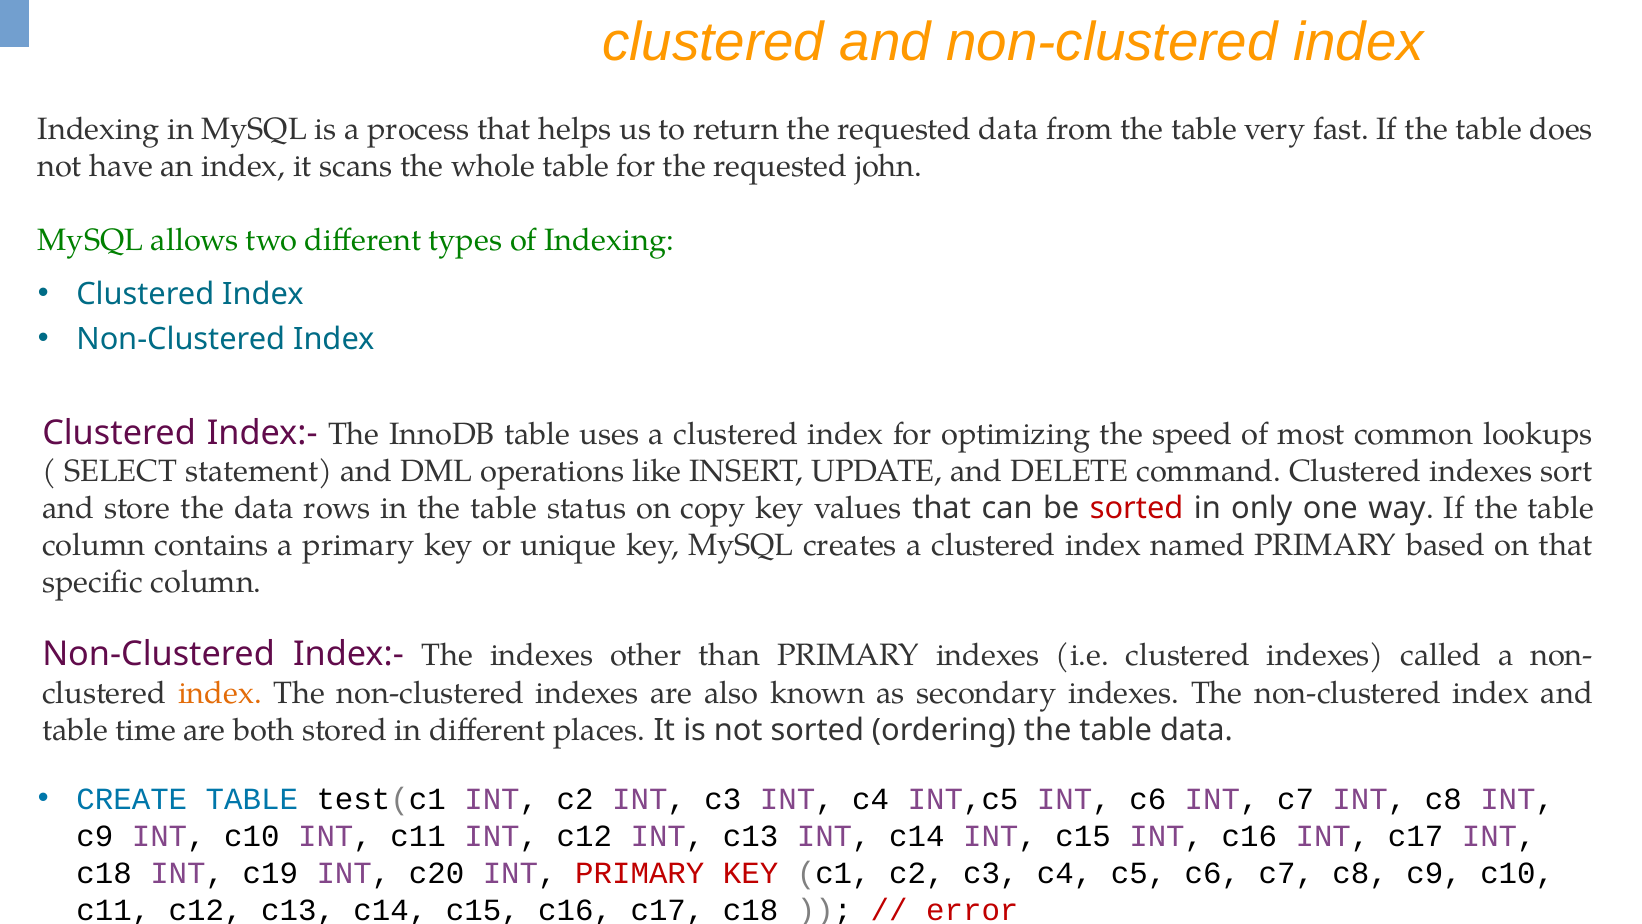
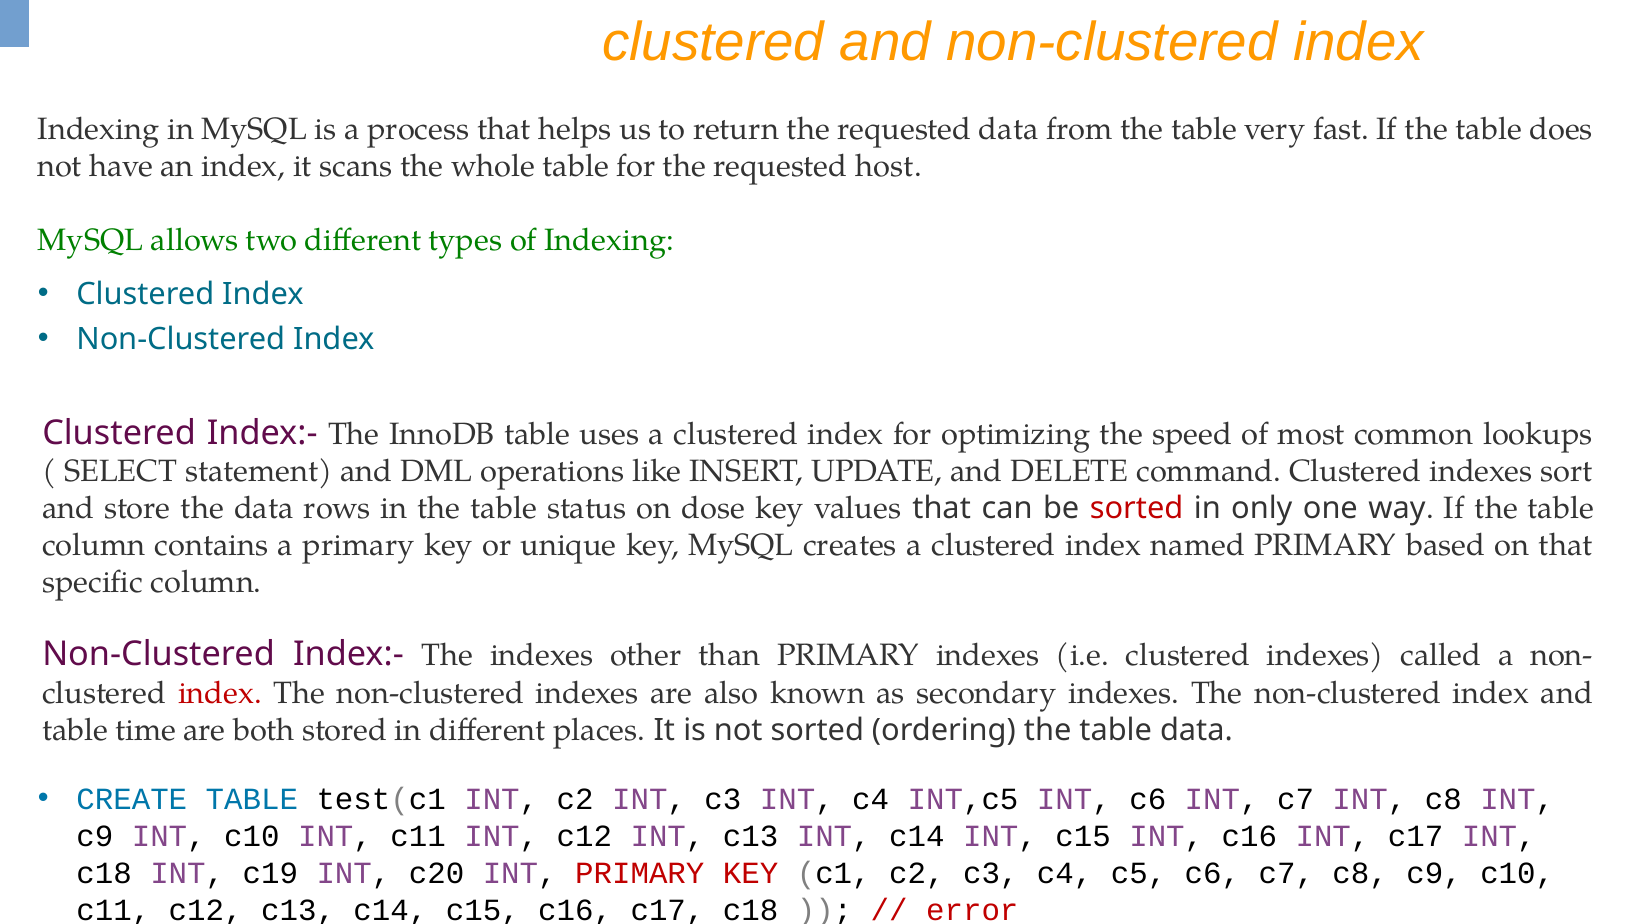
john: john -> host
copy: copy -> dose
index at (220, 693) colour: orange -> red
